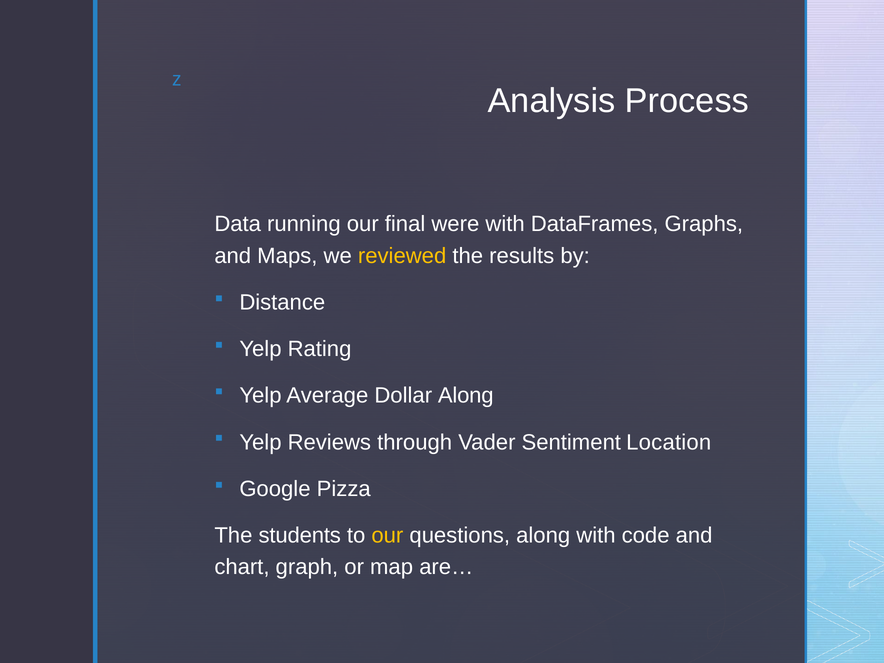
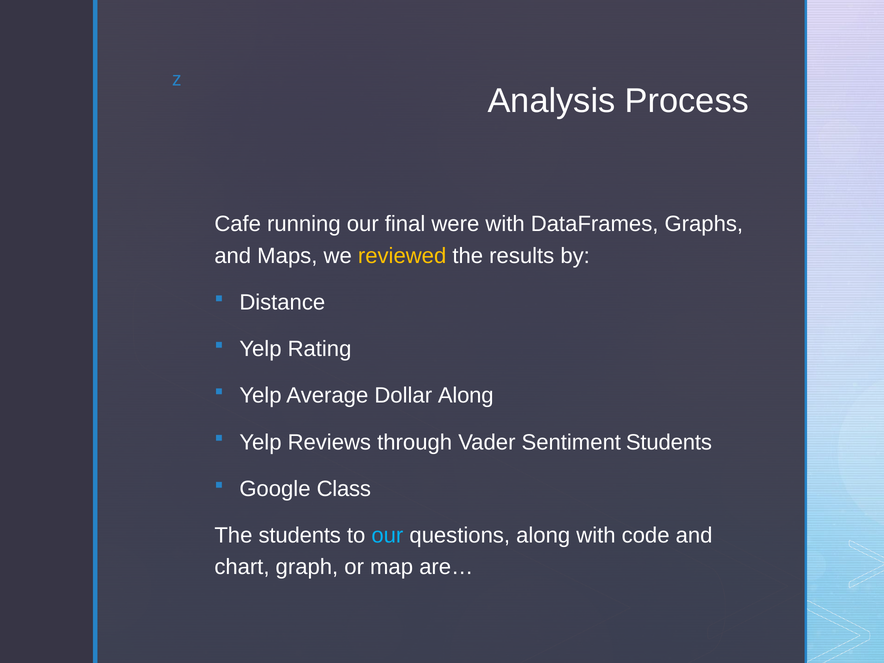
Data: Data -> Cafe
Sentiment Location: Location -> Students
Pizza: Pizza -> Class
our at (387, 535) colour: yellow -> light blue
